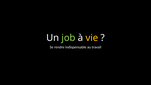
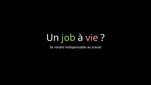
vie colour: yellow -> pink
